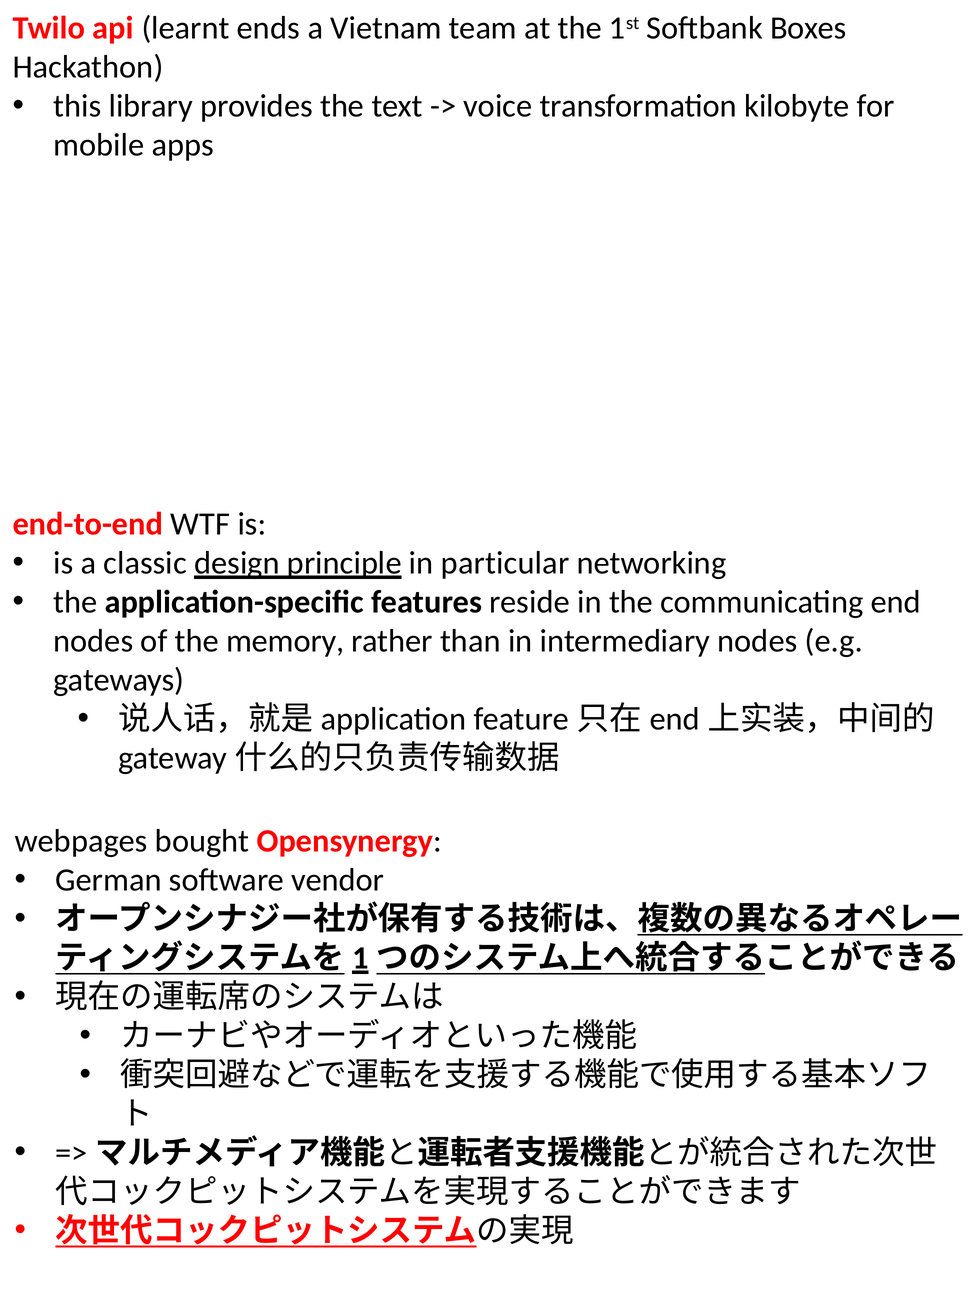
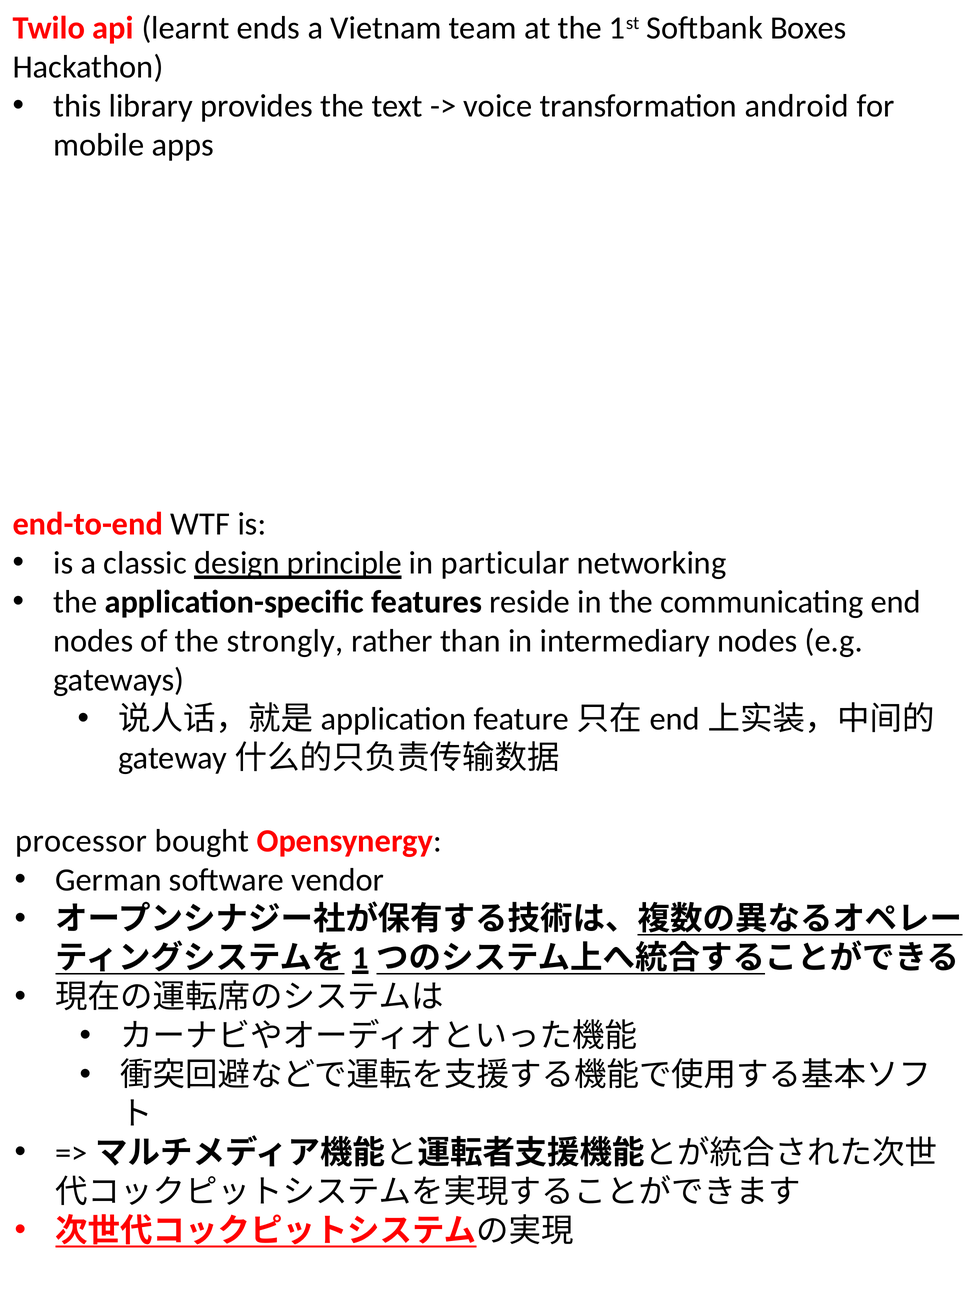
kilobyte: kilobyte -> android
memory: memory -> strongly
webpages: webpages -> processor
